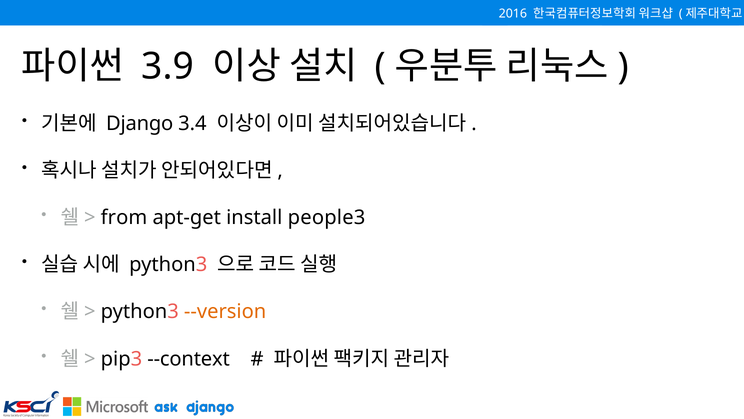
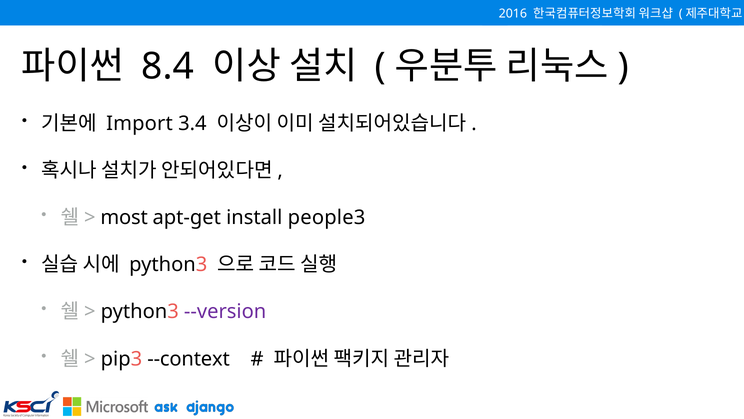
3.9: 3.9 -> 8.4
Django: Django -> Import
from: from -> most
--version colour: orange -> purple
